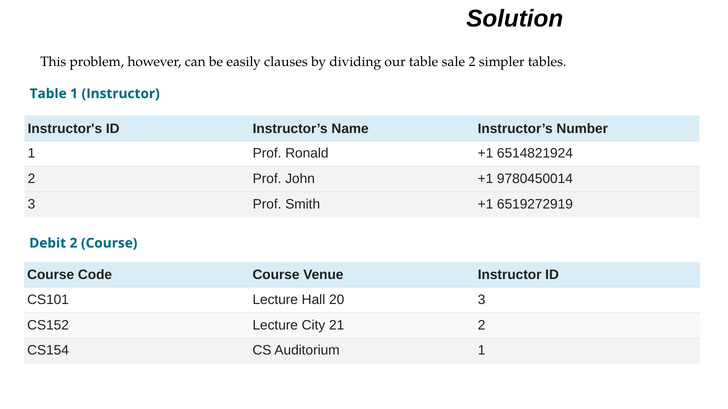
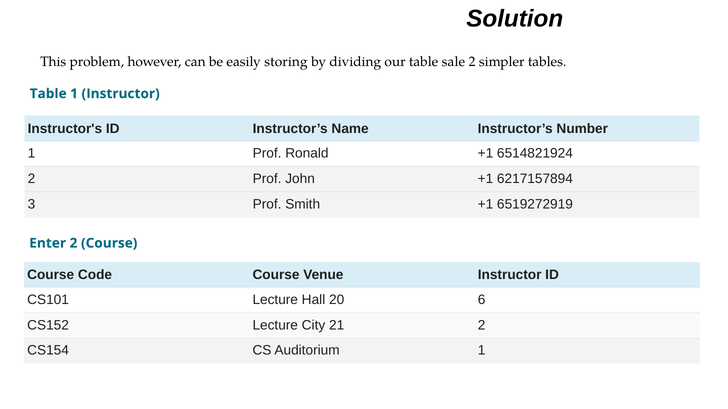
clauses: clauses -> storing
9780450014: 9780450014 -> 6217157894
Debit: Debit -> Enter
20 3: 3 -> 6
